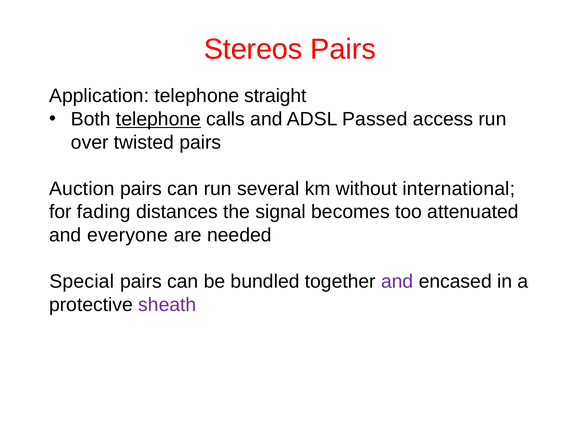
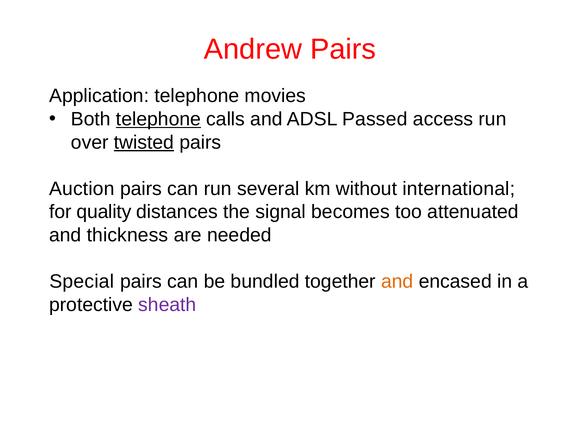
Stereos: Stereos -> Andrew
straight: straight -> movies
twisted underline: none -> present
fading: fading -> quality
everyone: everyone -> thickness
and at (397, 282) colour: purple -> orange
